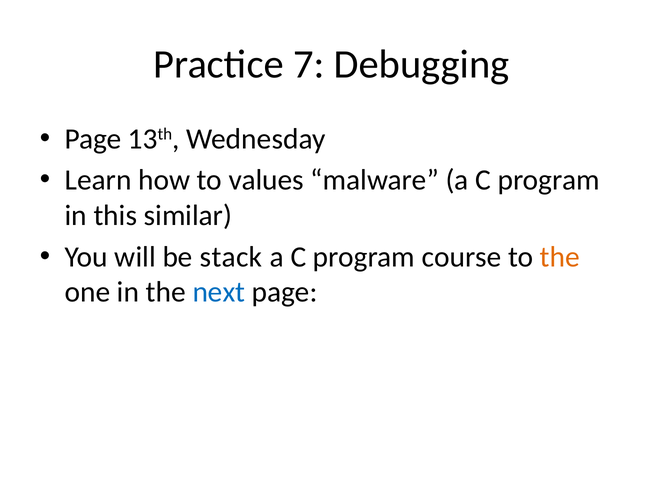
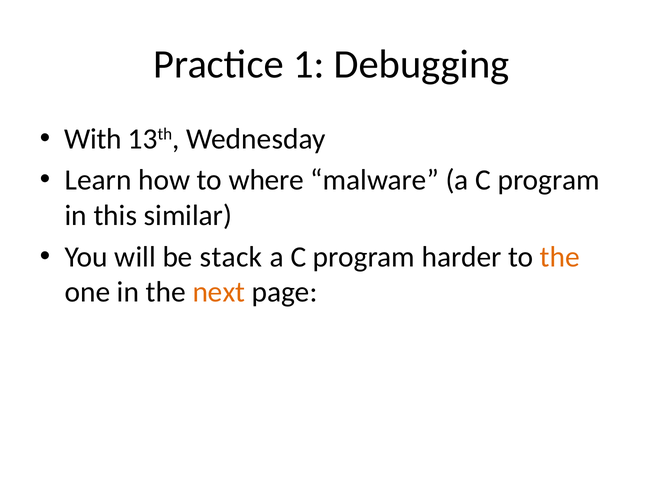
7: 7 -> 1
Page at (93, 139): Page -> With
values: values -> where
course: course -> harder
next colour: blue -> orange
